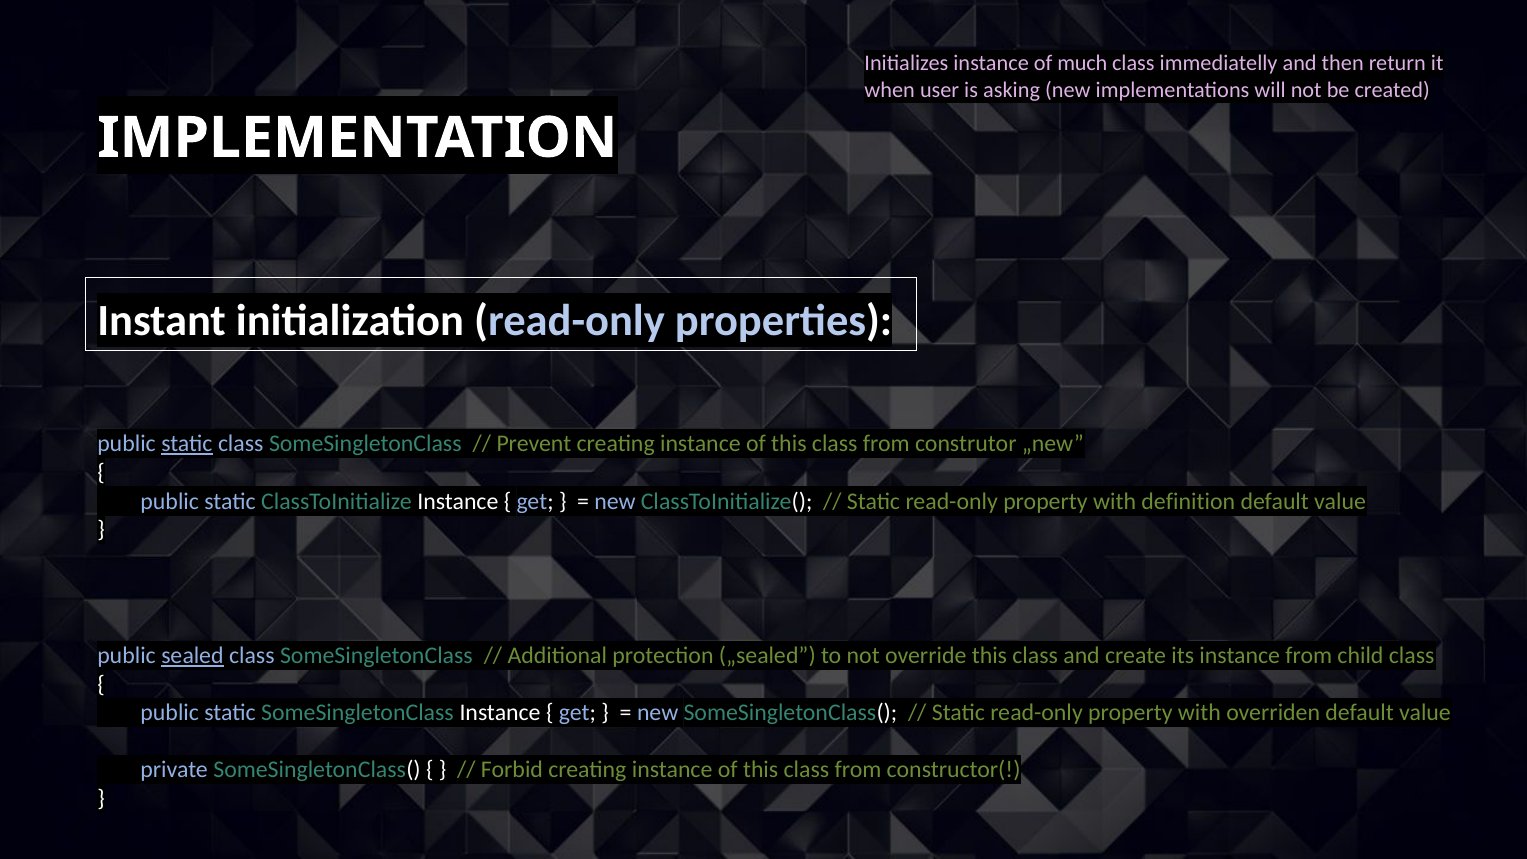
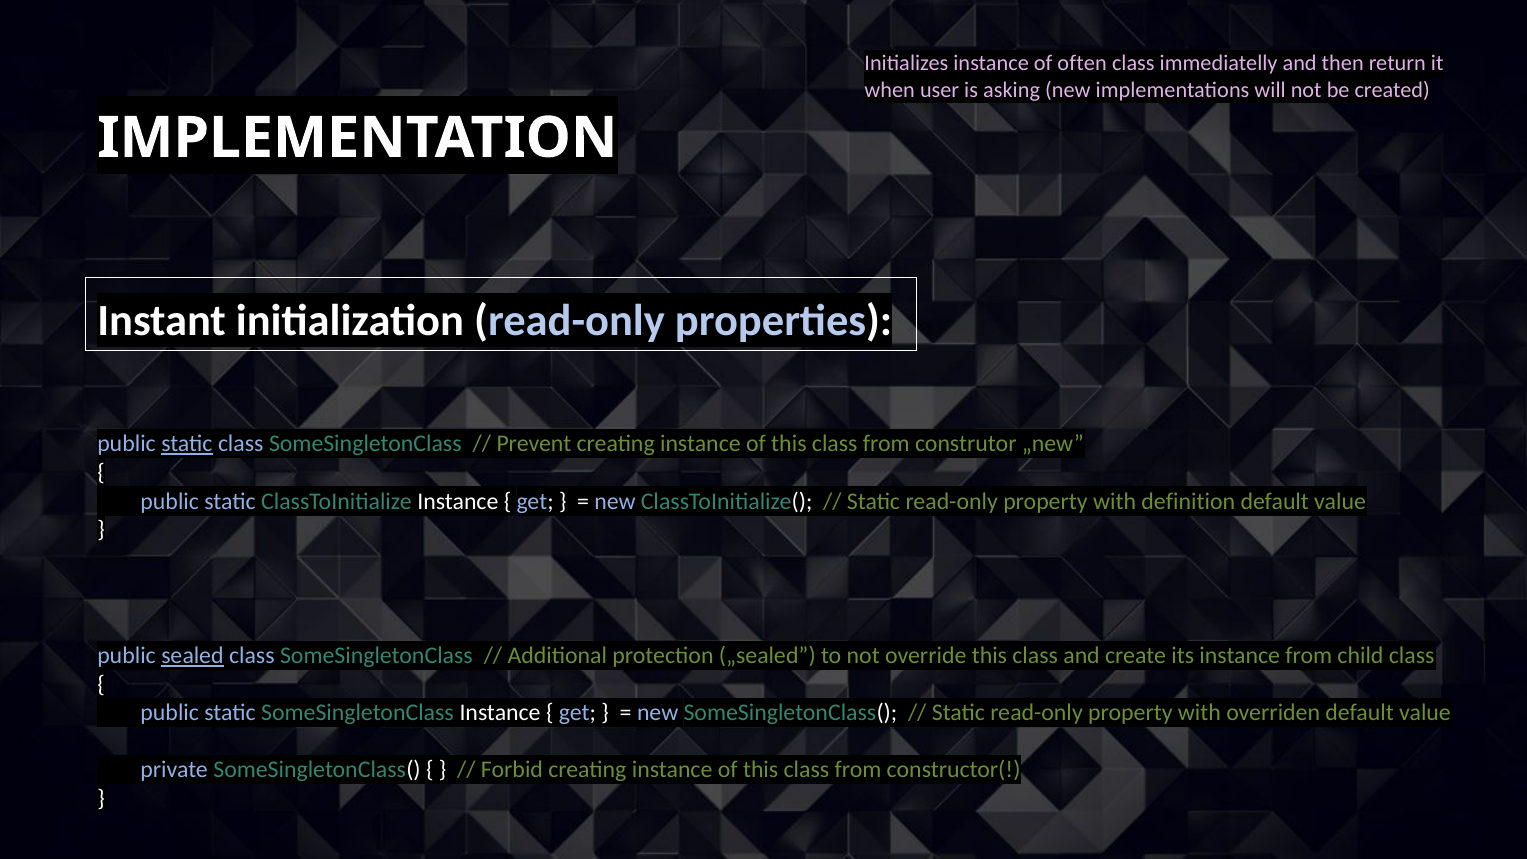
much: much -> often
